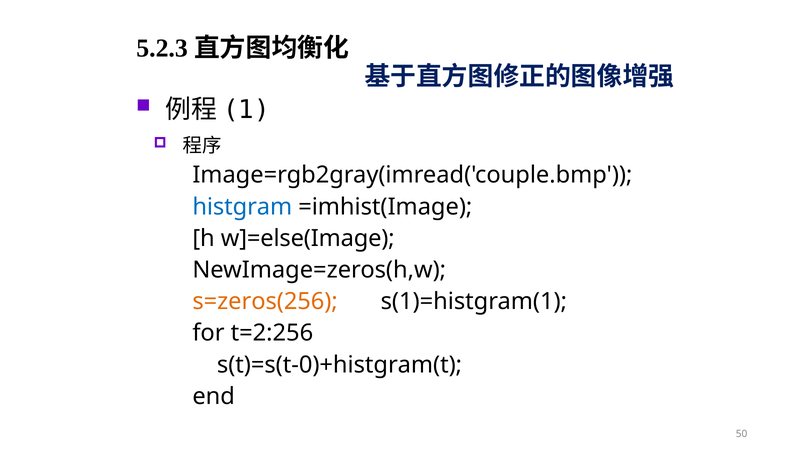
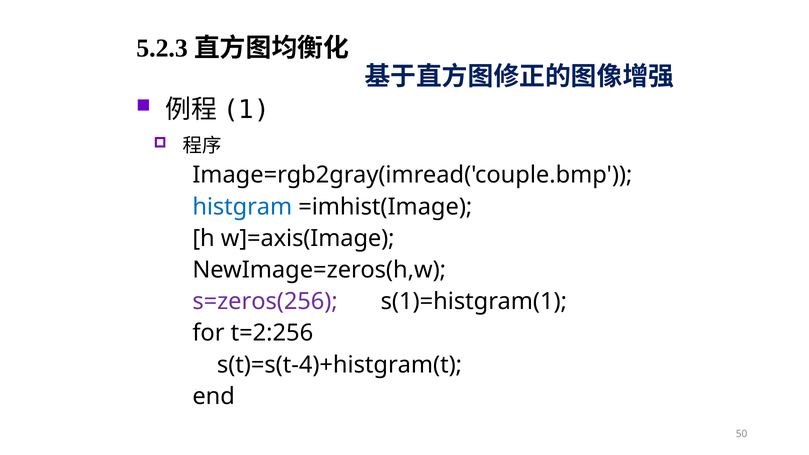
w]=else(Image: w]=else(Image -> w]=axis(Image
s=zeros(256 colour: orange -> purple
s(t)=s(t-0)+histgram(t: s(t)=s(t-0)+histgram(t -> s(t)=s(t-4)+histgram(t
